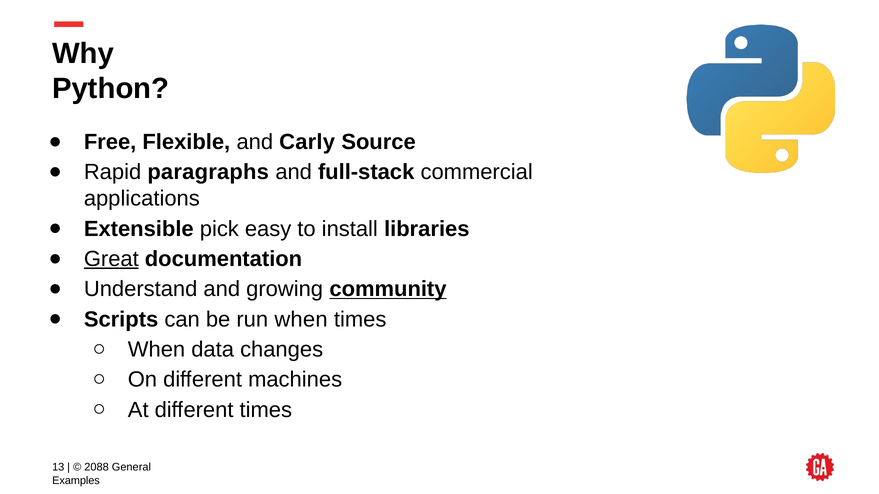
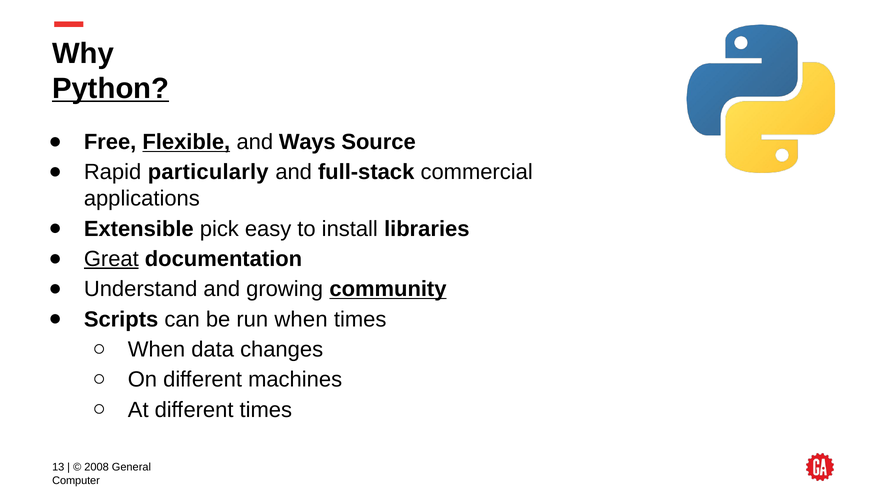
Python underline: none -> present
Flexible underline: none -> present
Carly: Carly -> Ways
paragraphs: paragraphs -> particularly
2088: 2088 -> 2008
Examples: Examples -> Computer
